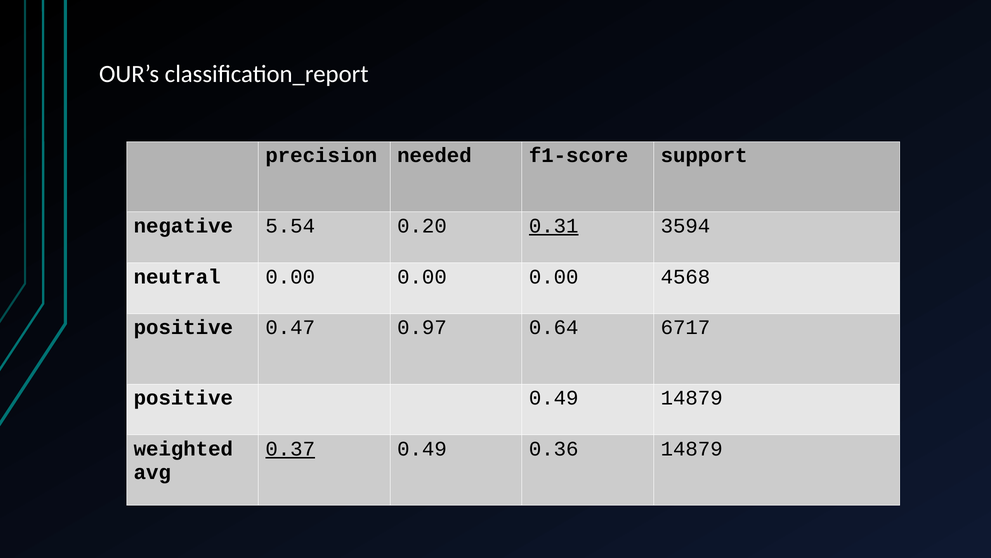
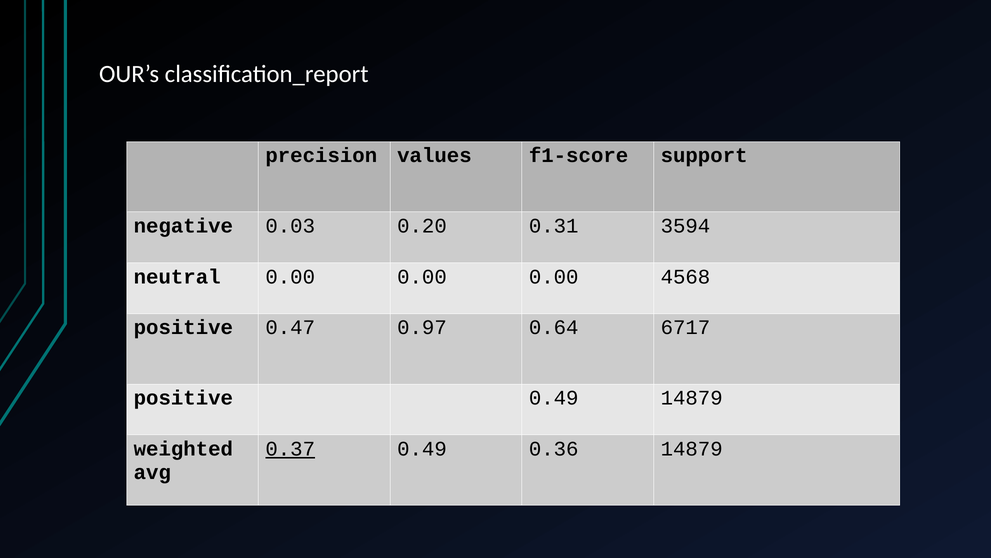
needed: needed -> values
5.54: 5.54 -> 0.03
0.31 underline: present -> none
